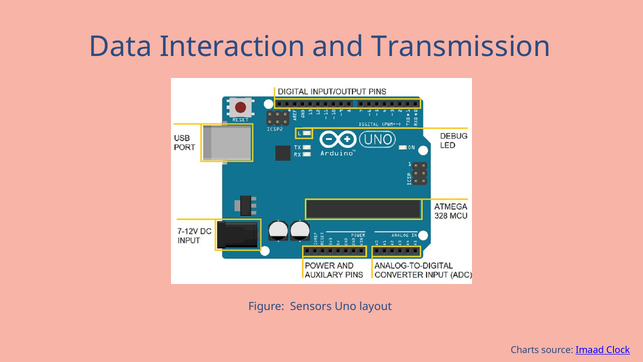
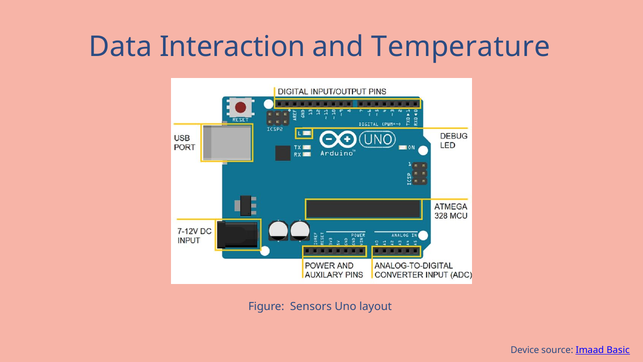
Transmission: Transmission -> Temperature
Charts: Charts -> Device
Clock: Clock -> Basic
